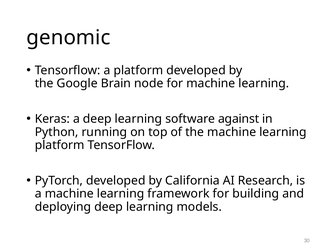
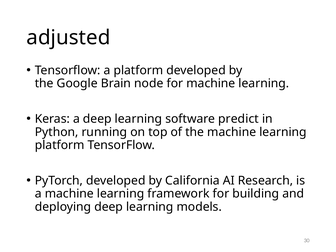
genomic: genomic -> adjusted
against: against -> predict
